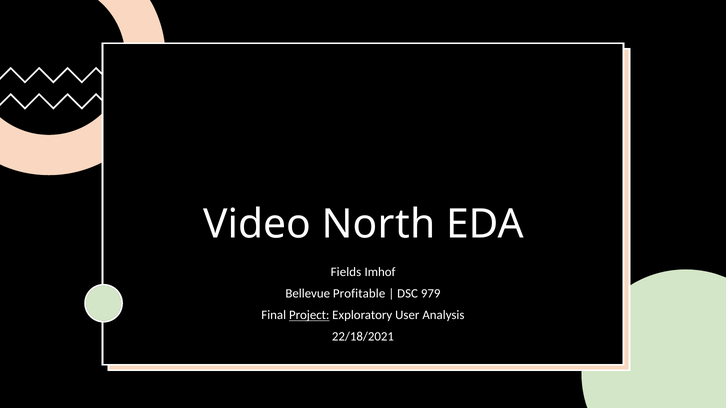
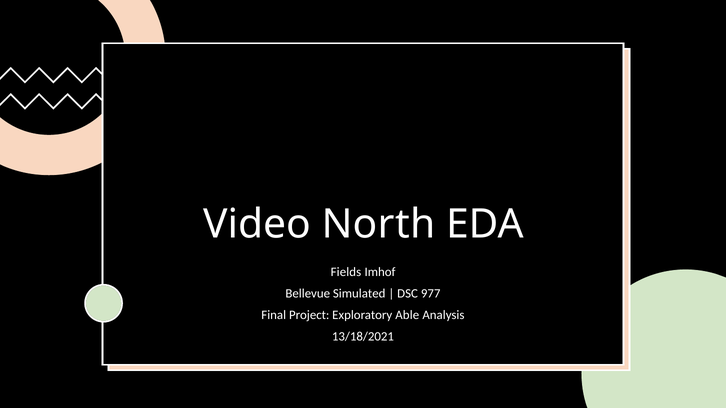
Profitable: Profitable -> Simulated
979: 979 -> 977
Project underline: present -> none
User: User -> Able
22/18/2021: 22/18/2021 -> 13/18/2021
